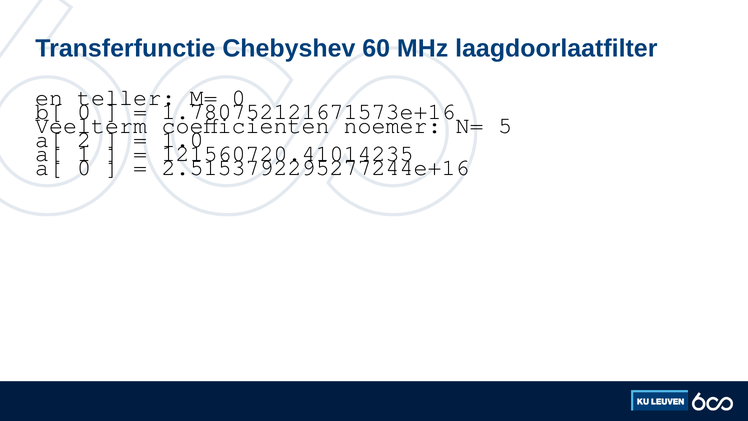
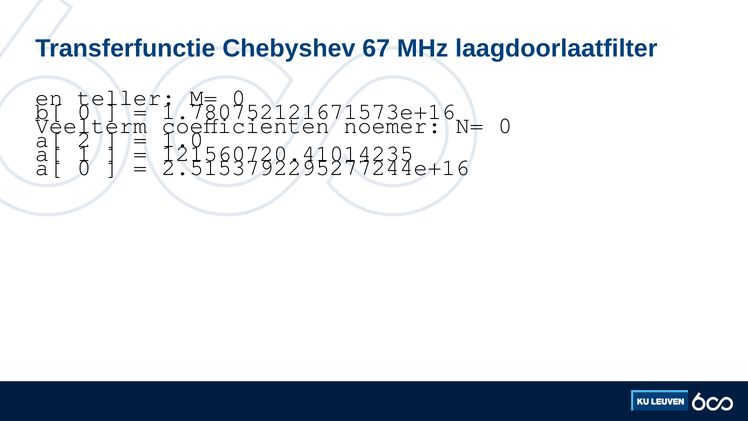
60: 60 -> 67
N= 5: 5 -> 0
